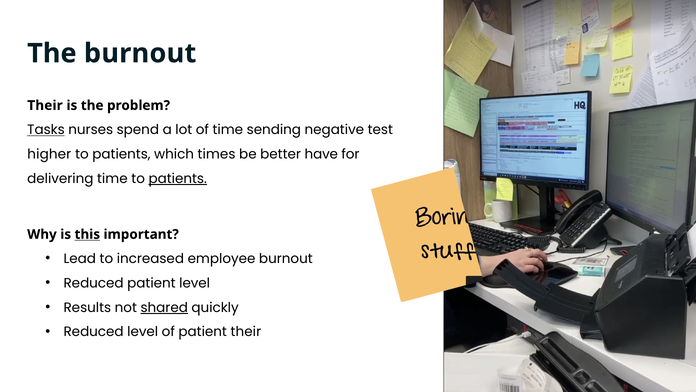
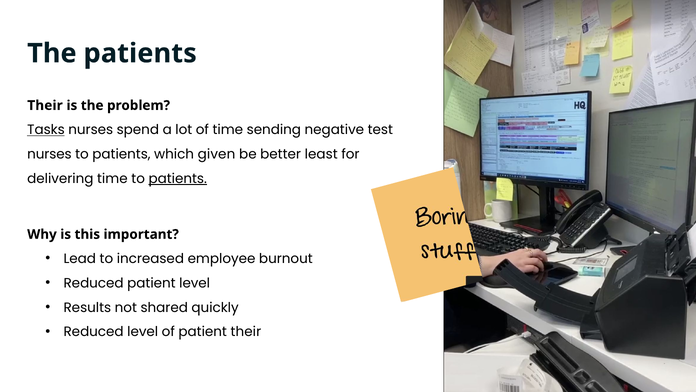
The burnout: burnout -> patients
higher at (49, 154): higher -> nurses
times: times -> given
have: have -> least
this underline: present -> none
shared underline: present -> none
